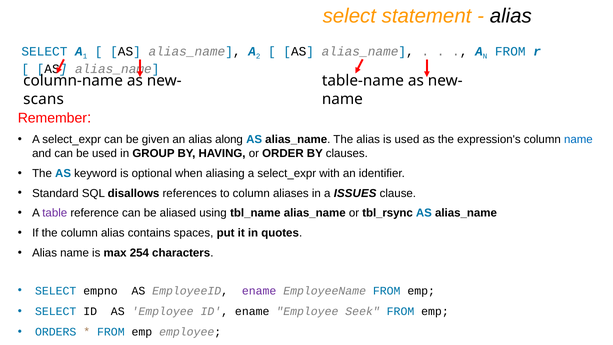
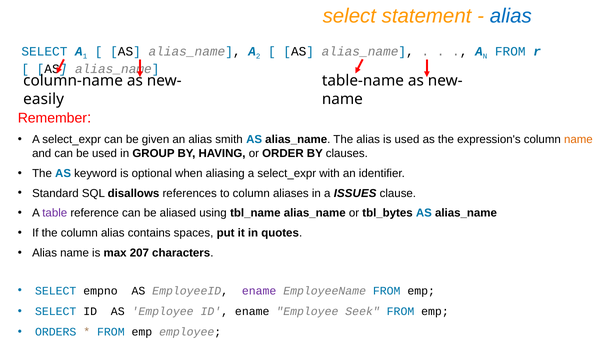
alias at (511, 16) colour: black -> blue
scans: scans -> easily
along: along -> smith
name at (578, 140) colour: blue -> orange
tbl_rsync: tbl_rsync -> tbl_bytes
254: 254 -> 207
